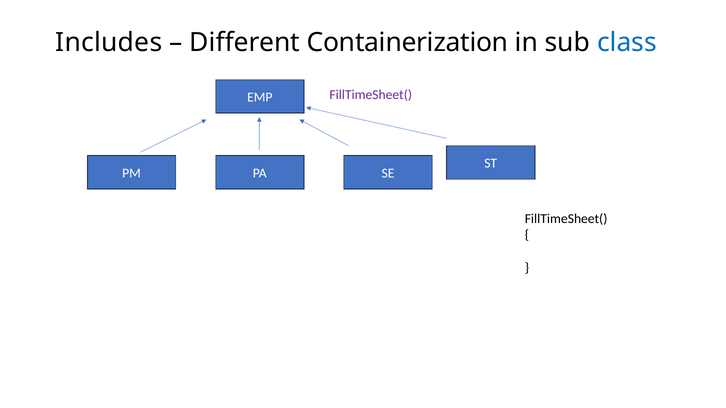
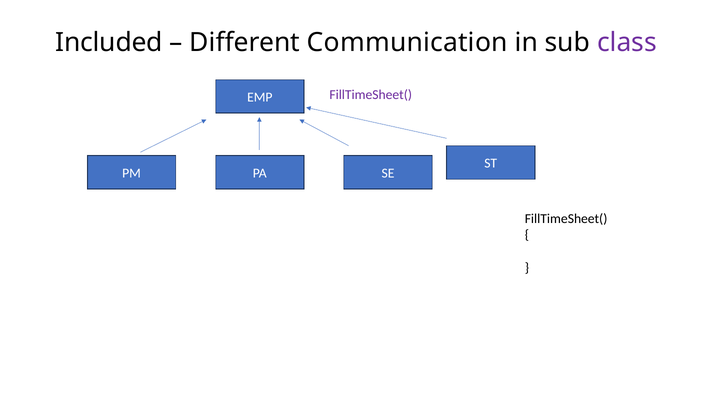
Includes: Includes -> Included
Containerization: Containerization -> Communication
class colour: blue -> purple
